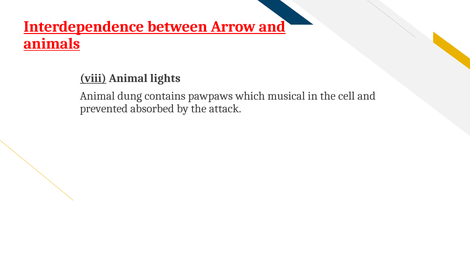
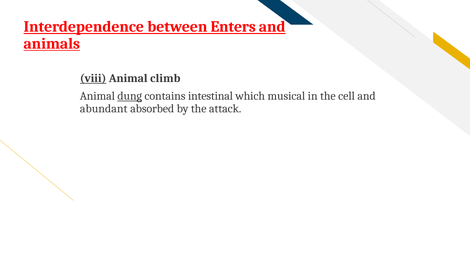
Arrow: Arrow -> Enters
lights: lights -> climb
dung underline: none -> present
pawpaws: pawpaws -> intestinal
prevented: prevented -> abundant
